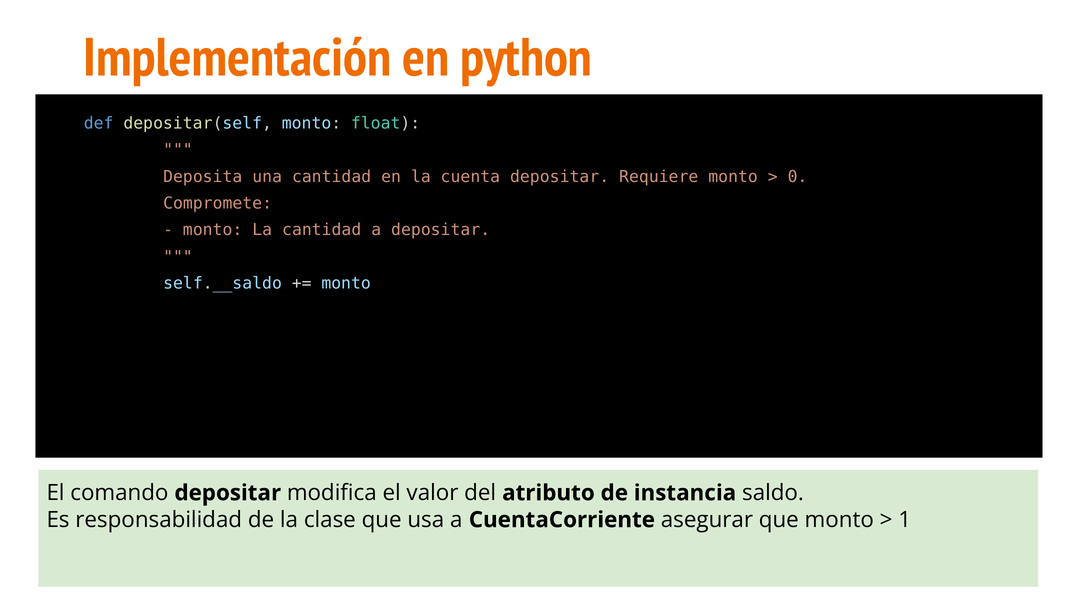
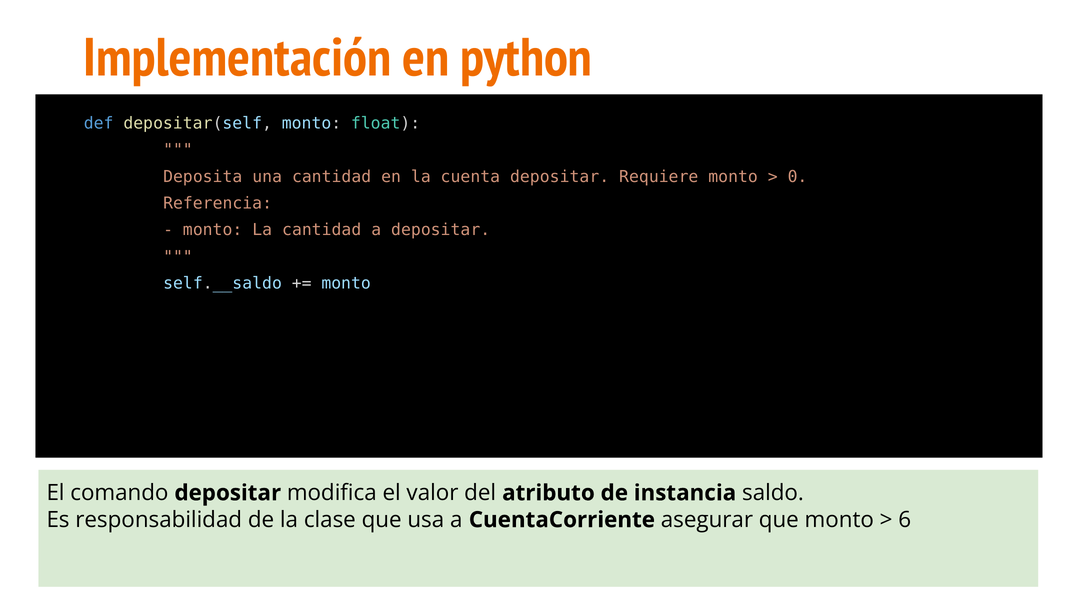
Compromete: Compromete -> Referencia
1: 1 -> 6
